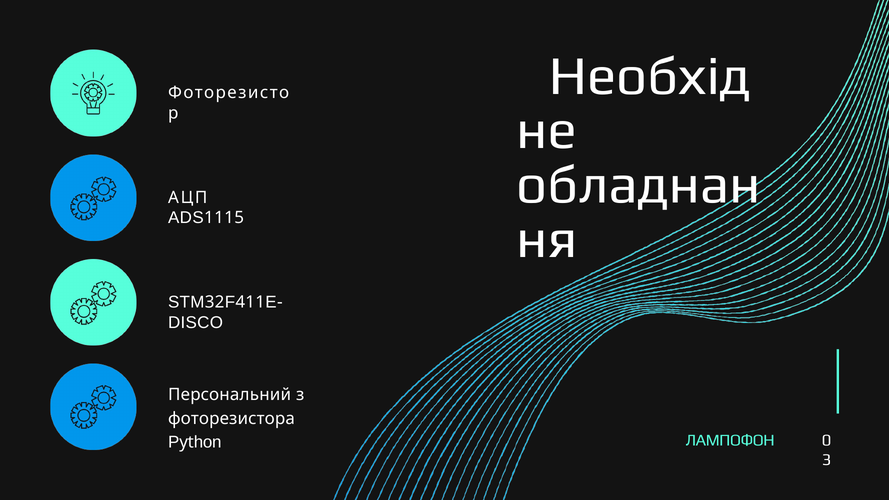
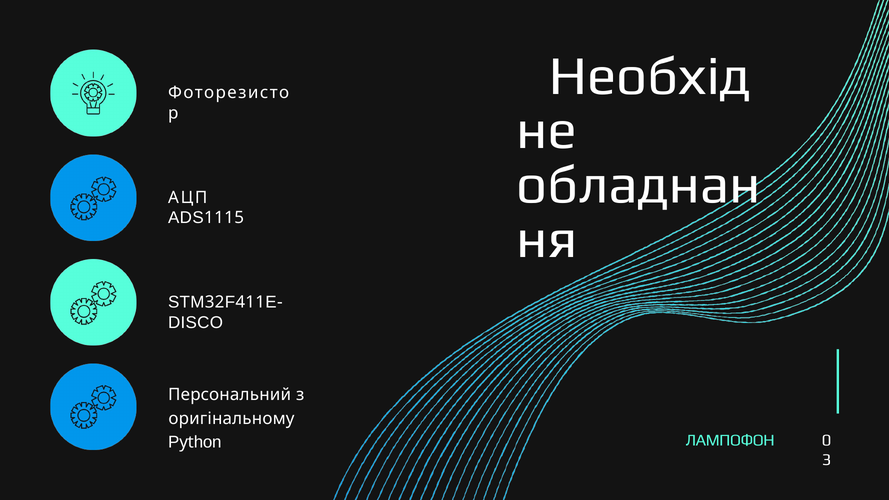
фоторезистора: фоторезистора -> оригінальному
